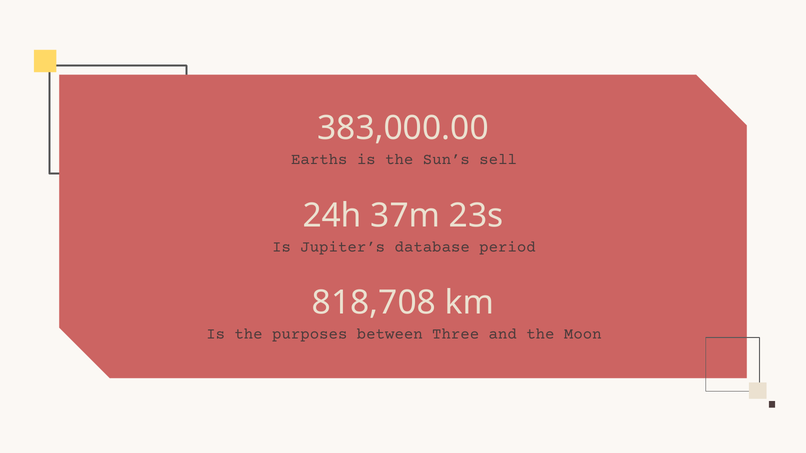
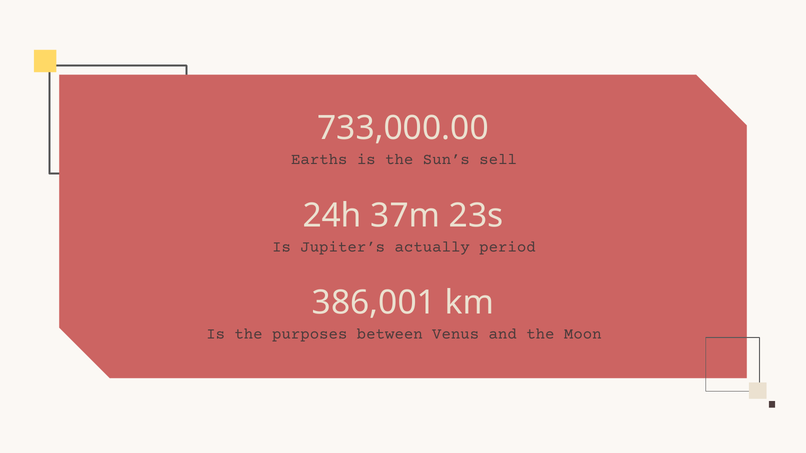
383,000.00: 383,000.00 -> 733,000.00
database: database -> actually
818,708: 818,708 -> 386,001
Three: Three -> Venus
